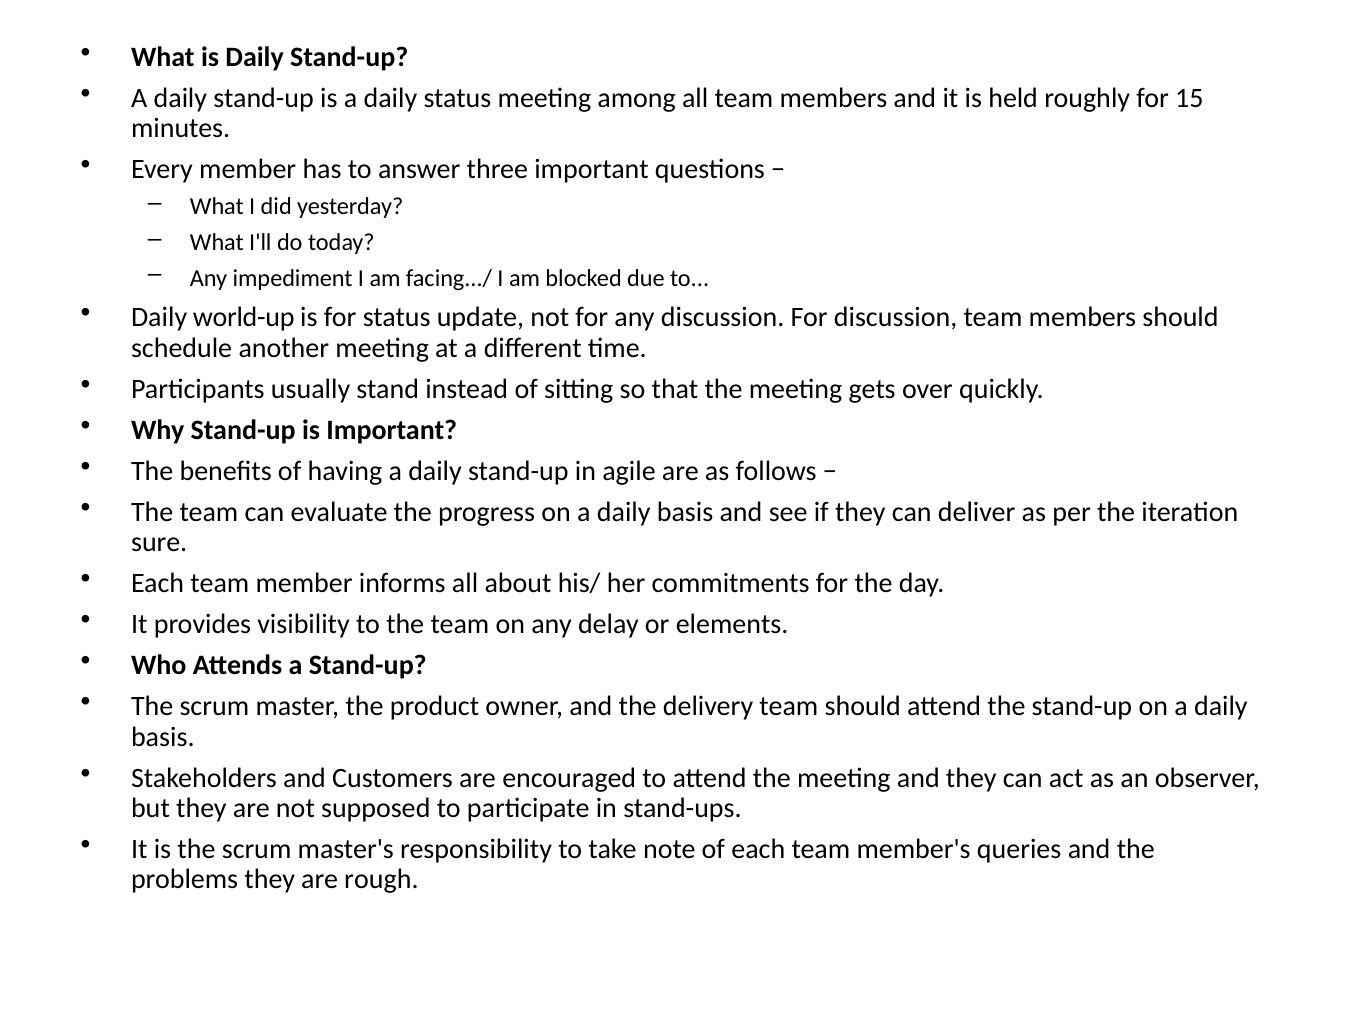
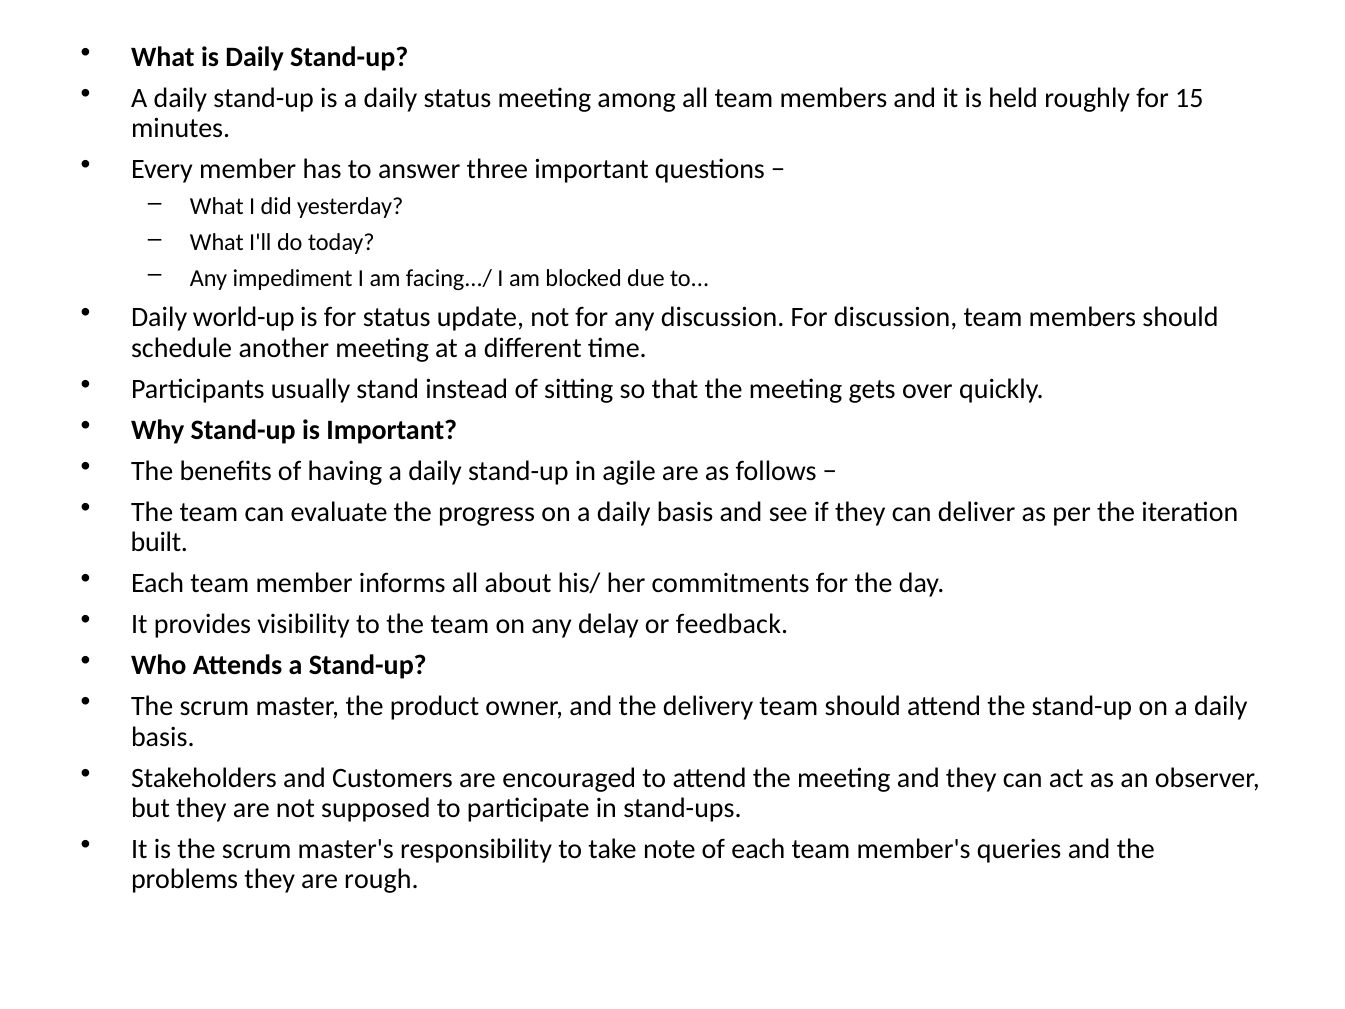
sure: sure -> built
elements: elements -> feedback
